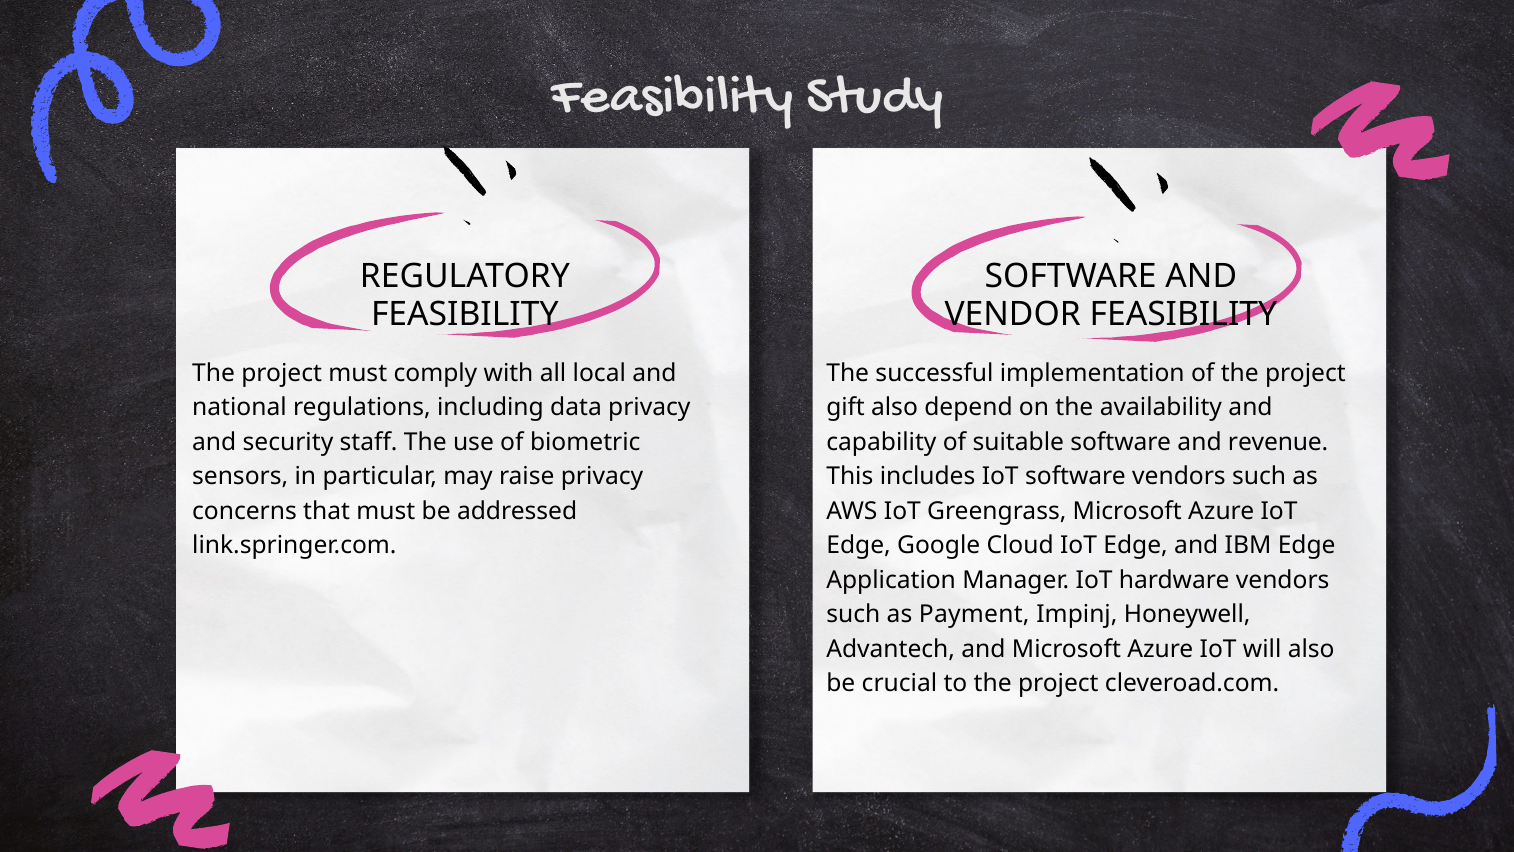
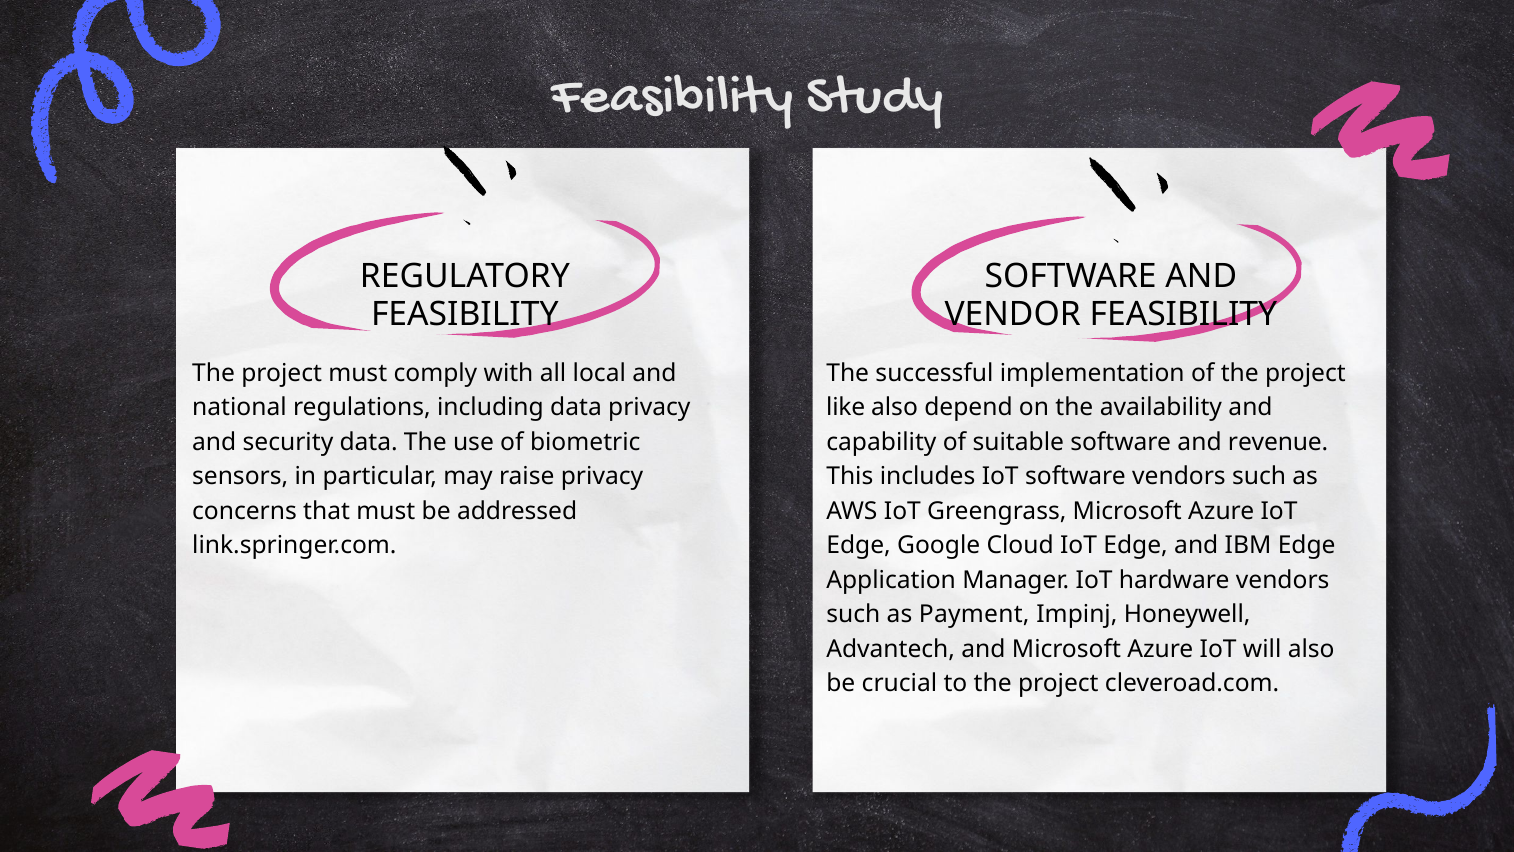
gift: gift -> like
security staff: staff -> data
